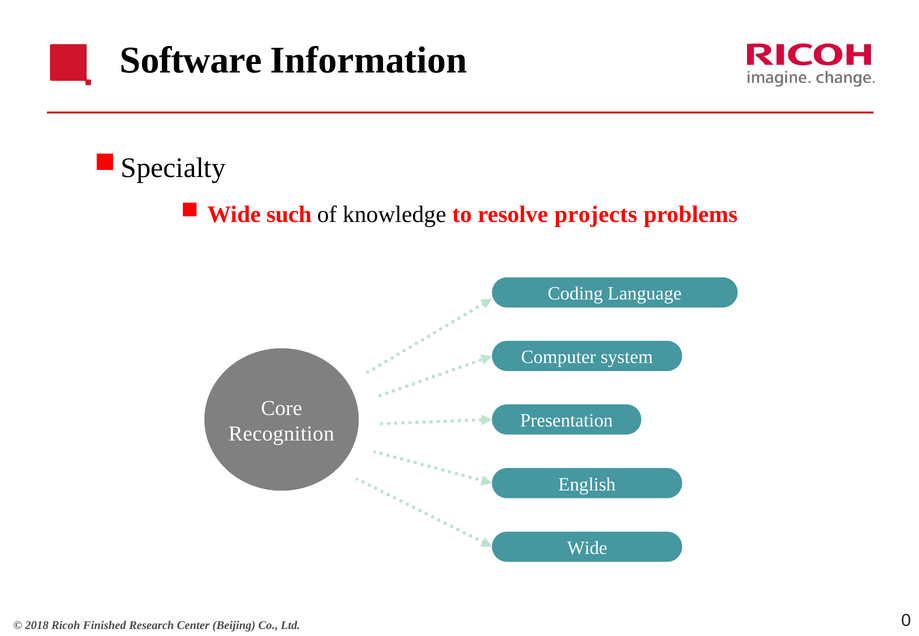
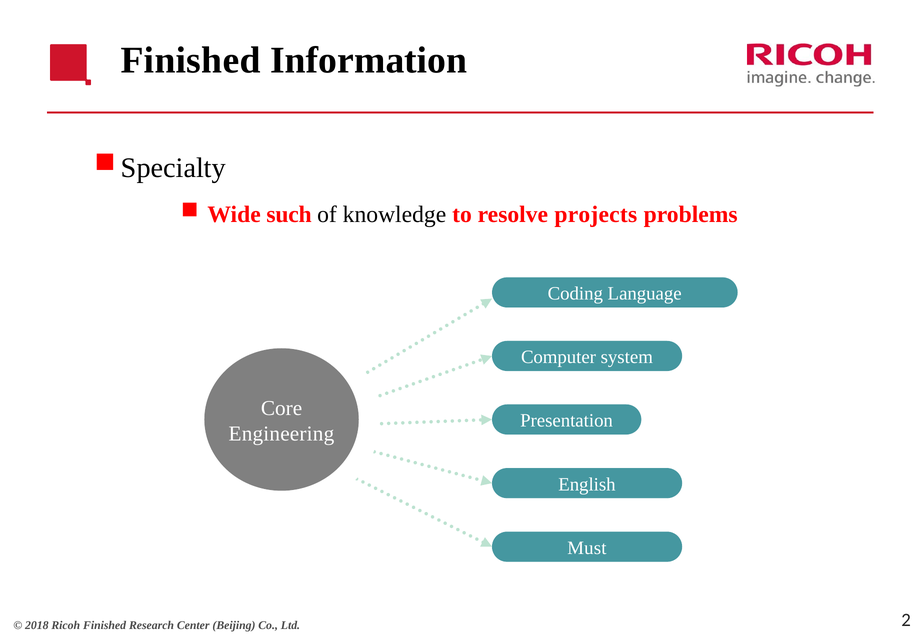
Software at (191, 60): Software -> Finished
Recognition: Recognition -> Engineering
Wide at (587, 548): Wide -> Must
0: 0 -> 2
